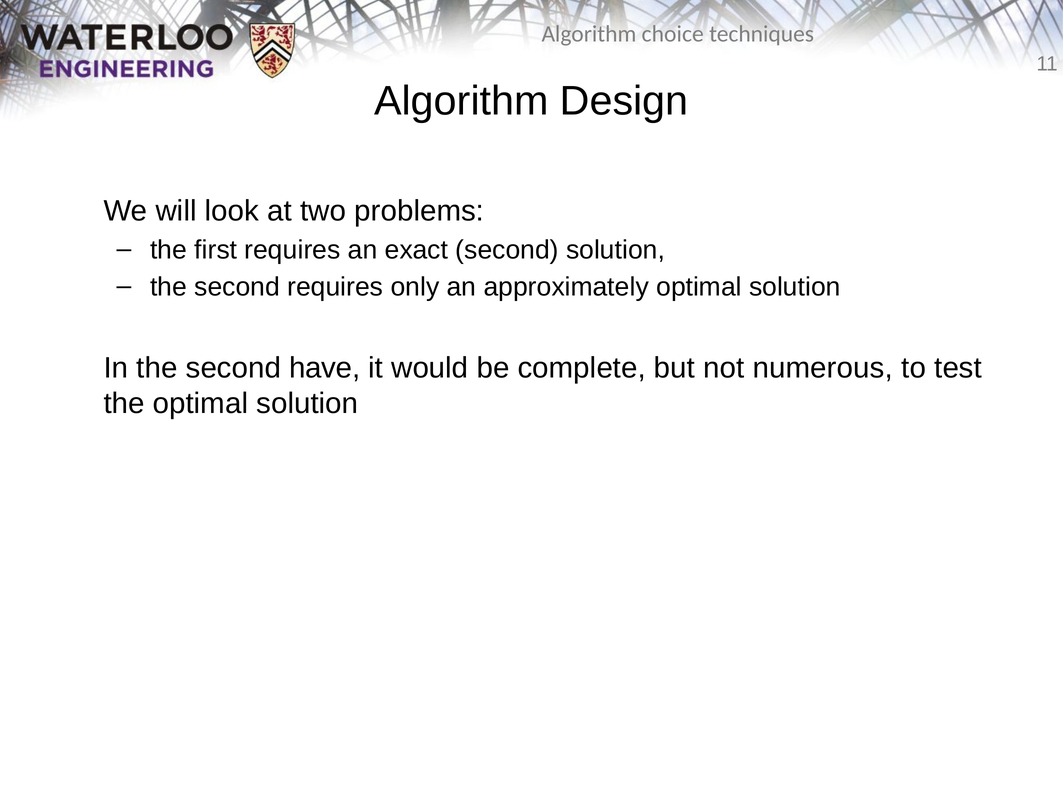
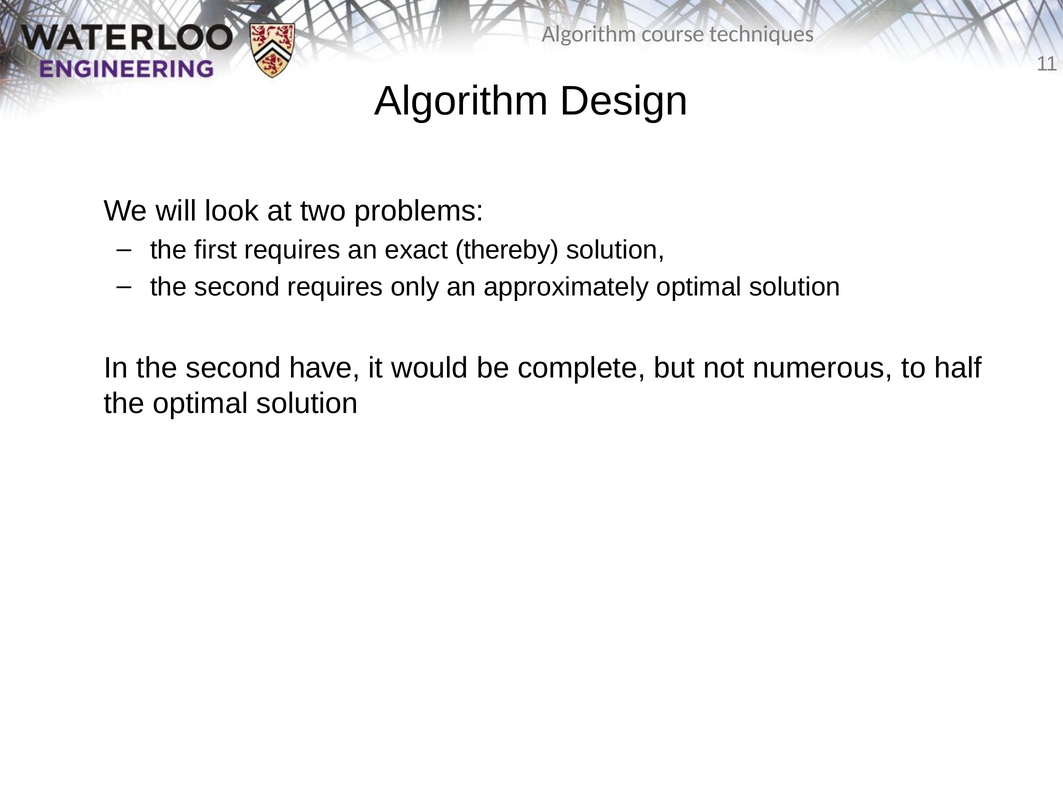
choice: choice -> course
exact second: second -> thereby
test: test -> half
